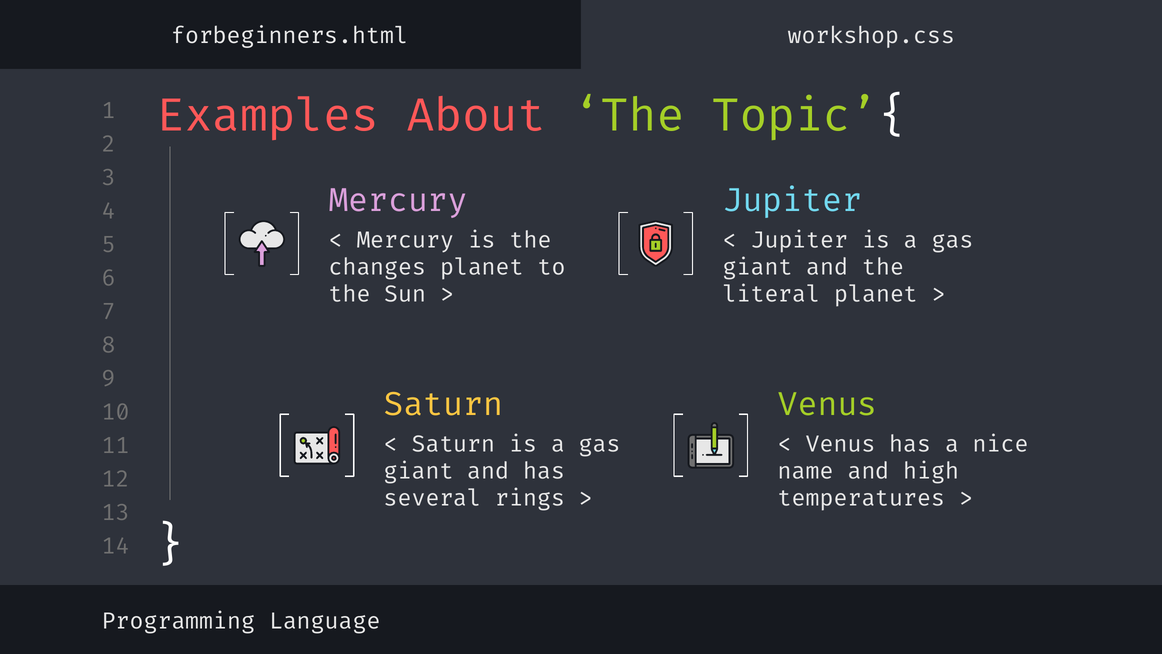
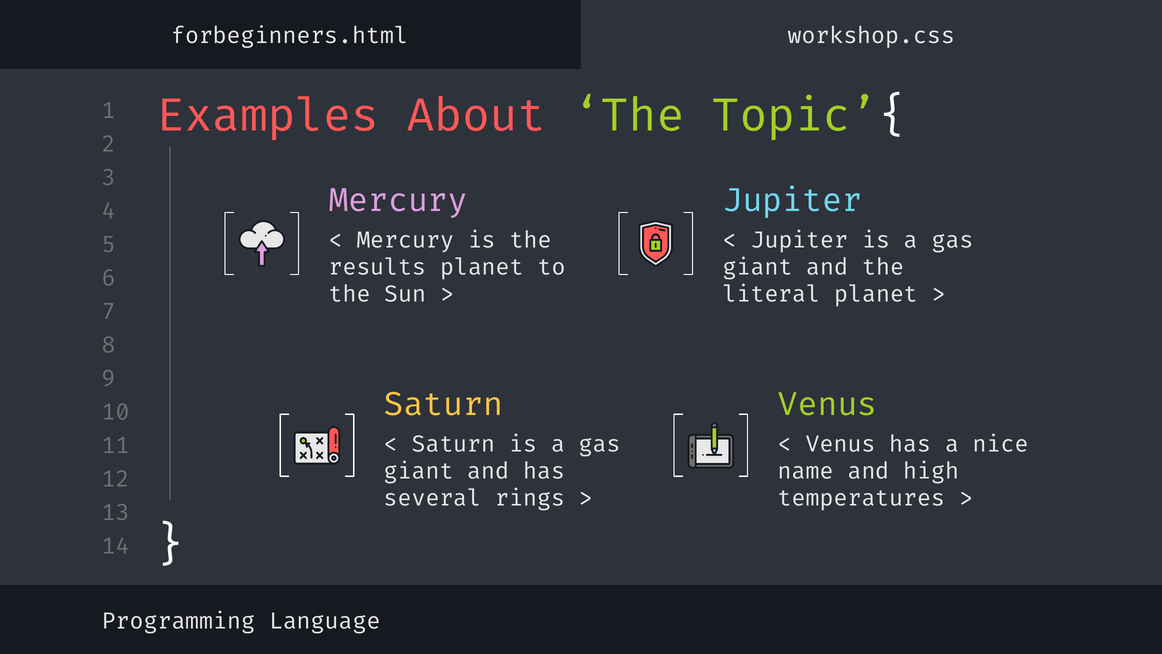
changes: changes -> results
